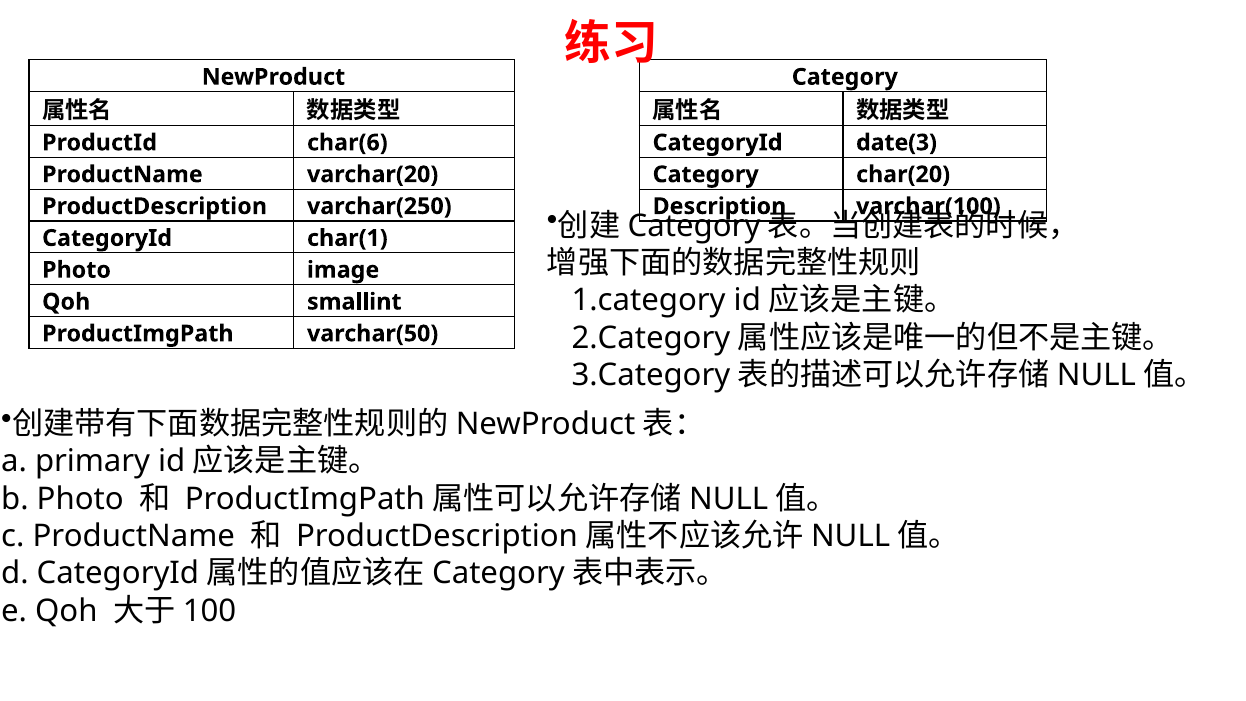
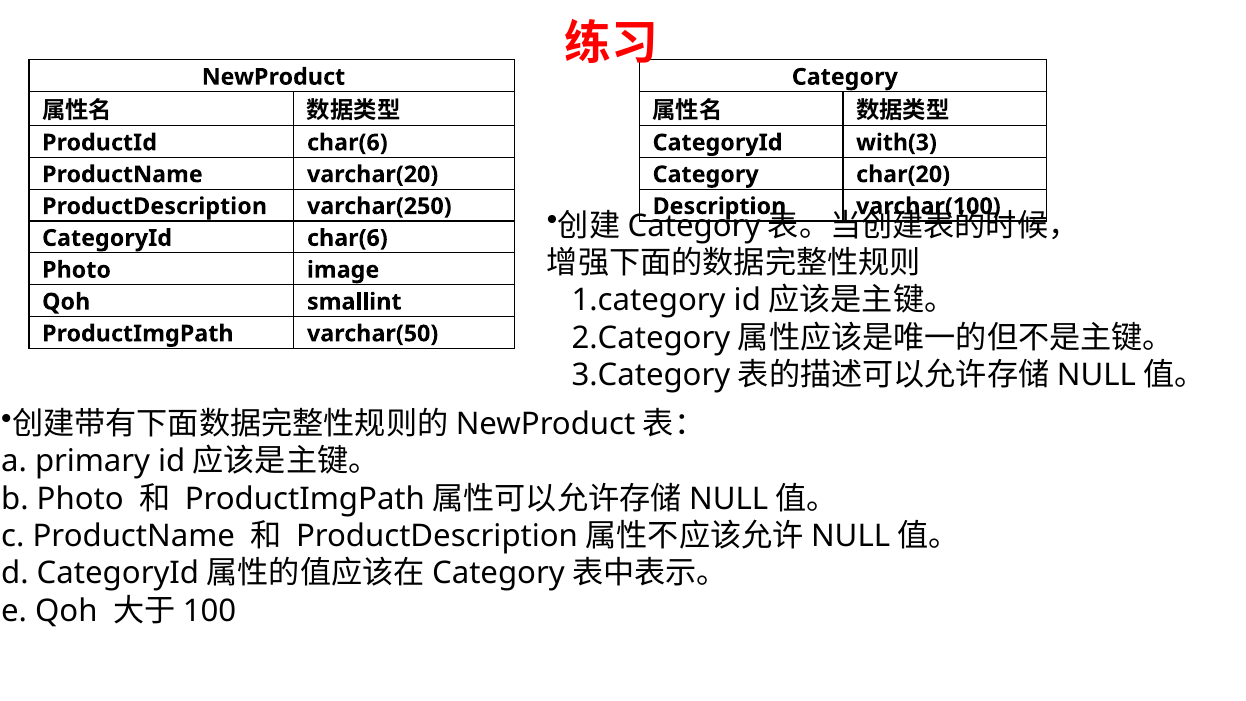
date(3: date(3 -> with(3
CategoryId char(1: char(1 -> char(6
